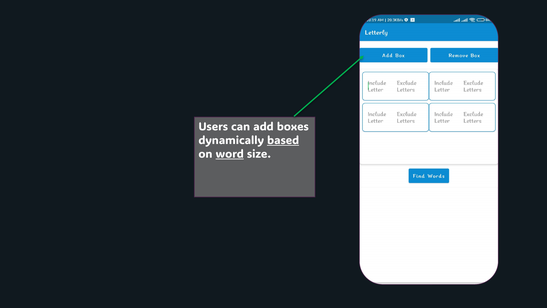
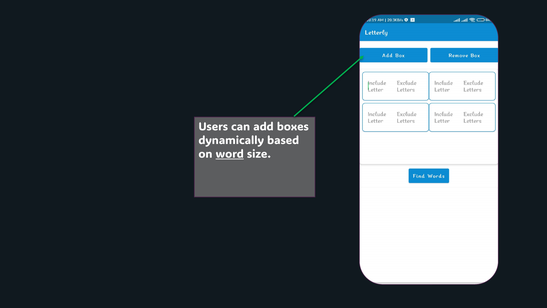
based underline: present -> none
